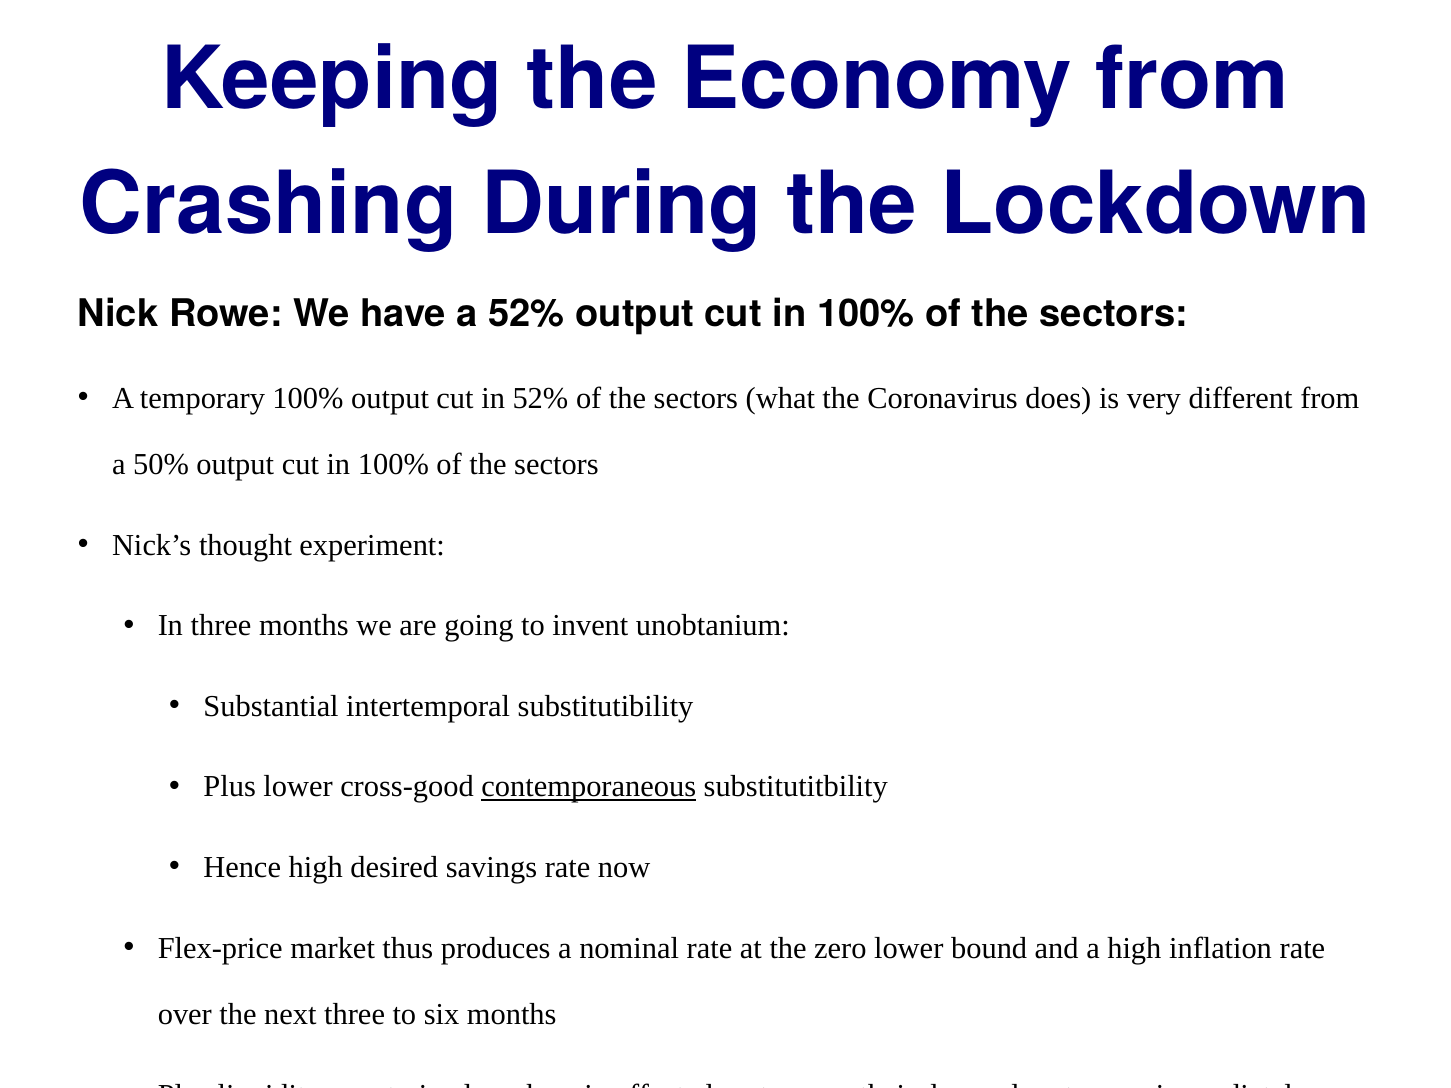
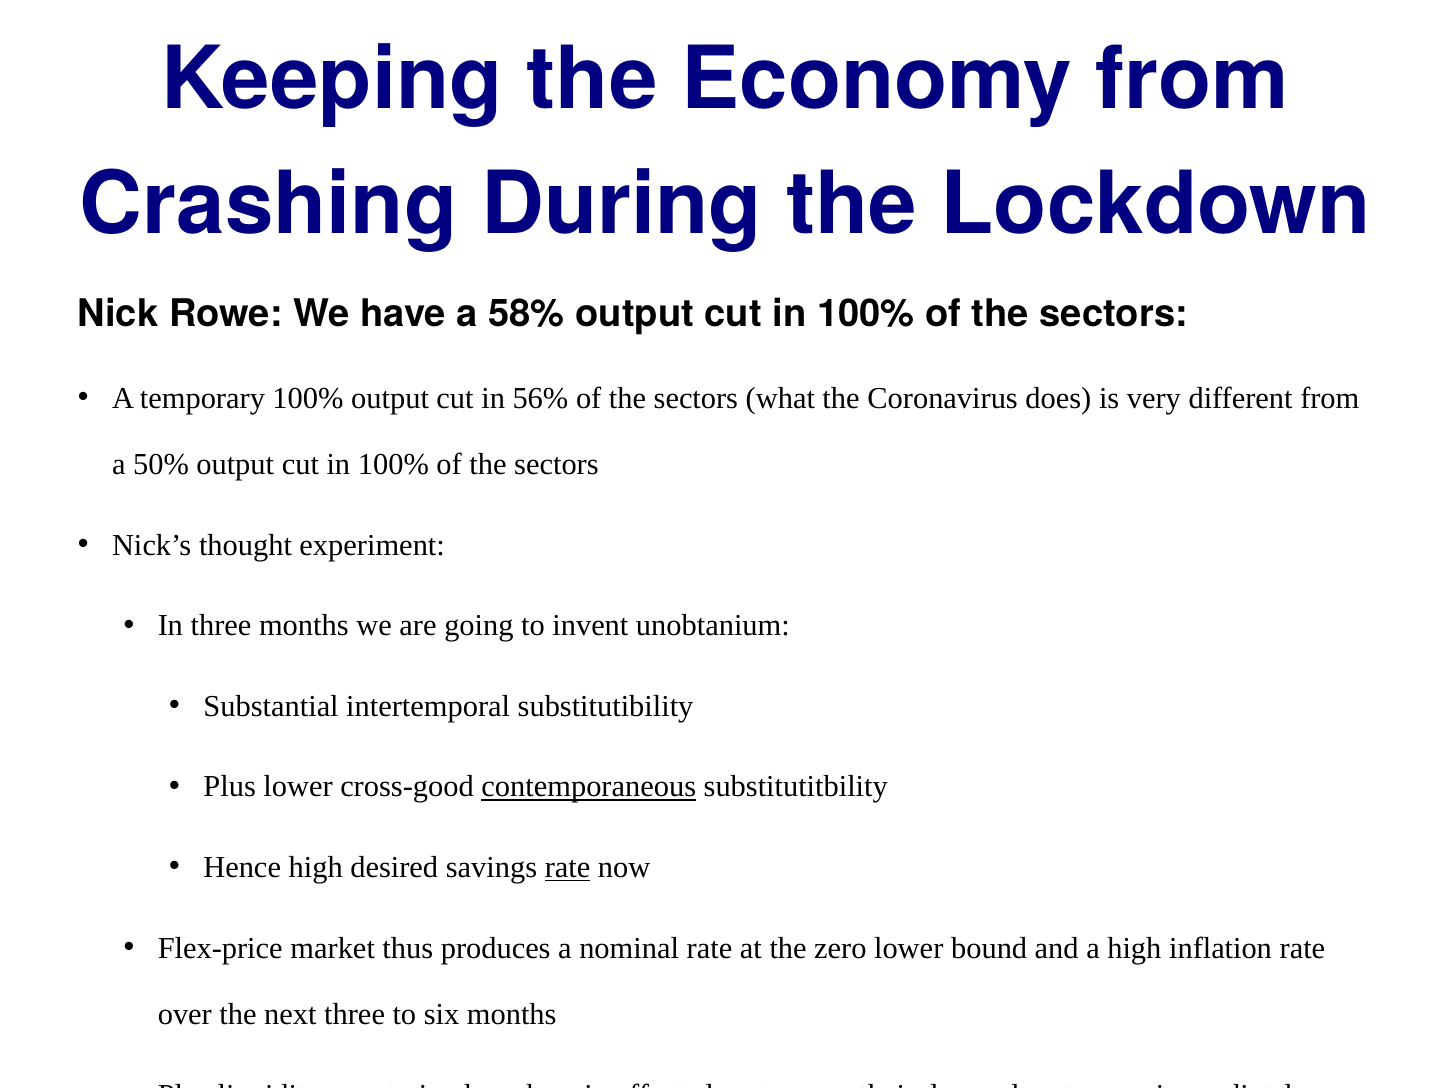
a 52%: 52% -> 58%
in 52%: 52% -> 56%
rate at (568, 868) underline: none -> present
